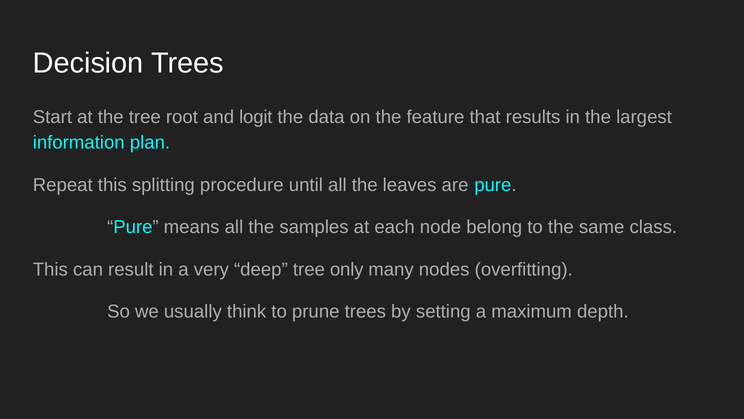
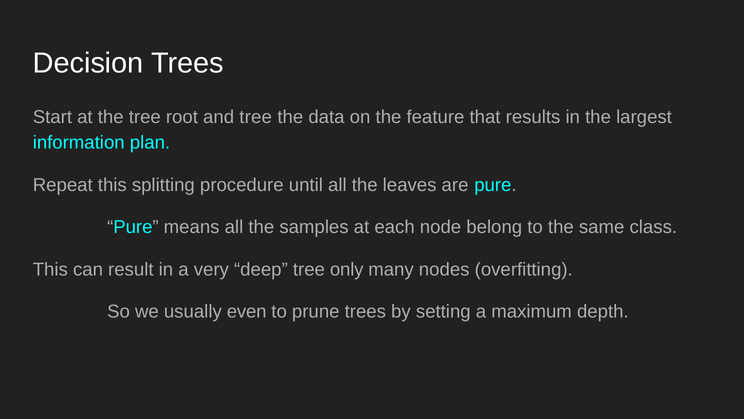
and logit: logit -> tree
think: think -> even
